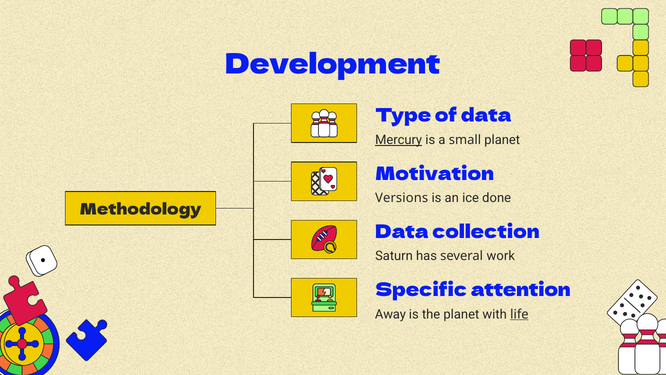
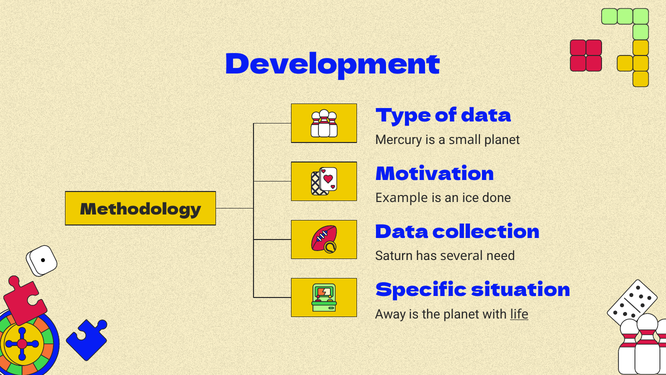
Mercury underline: present -> none
Versions: Versions -> Example
work: work -> need
attention: attention -> situation
